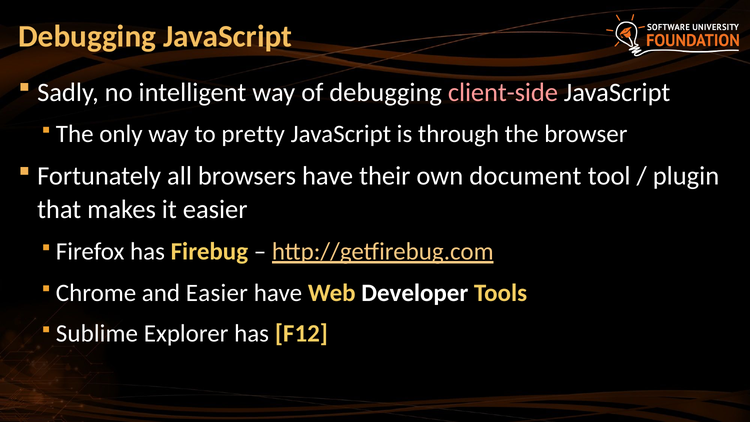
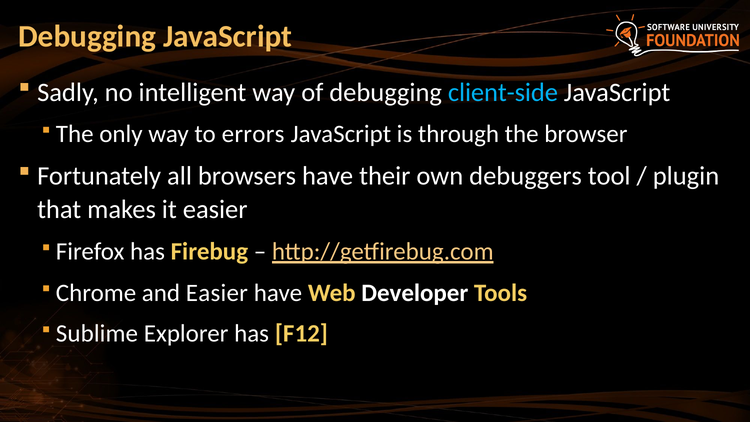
client-side colour: pink -> light blue
pretty: pretty -> errors
document: document -> debuggers
